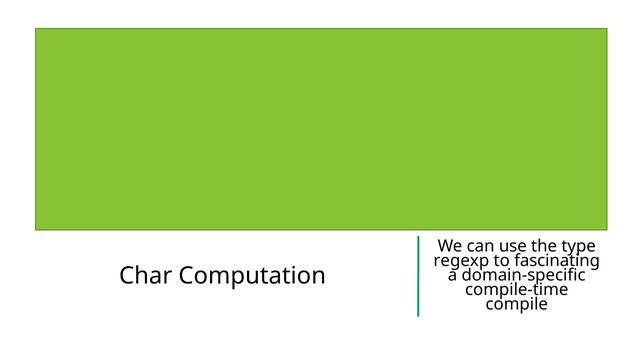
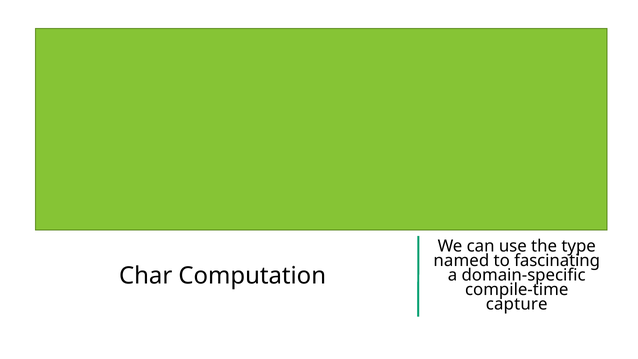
regexp: regexp -> named
compile: compile -> capture
